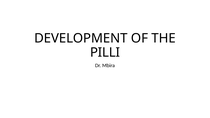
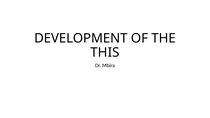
PILLI: PILLI -> THIS
